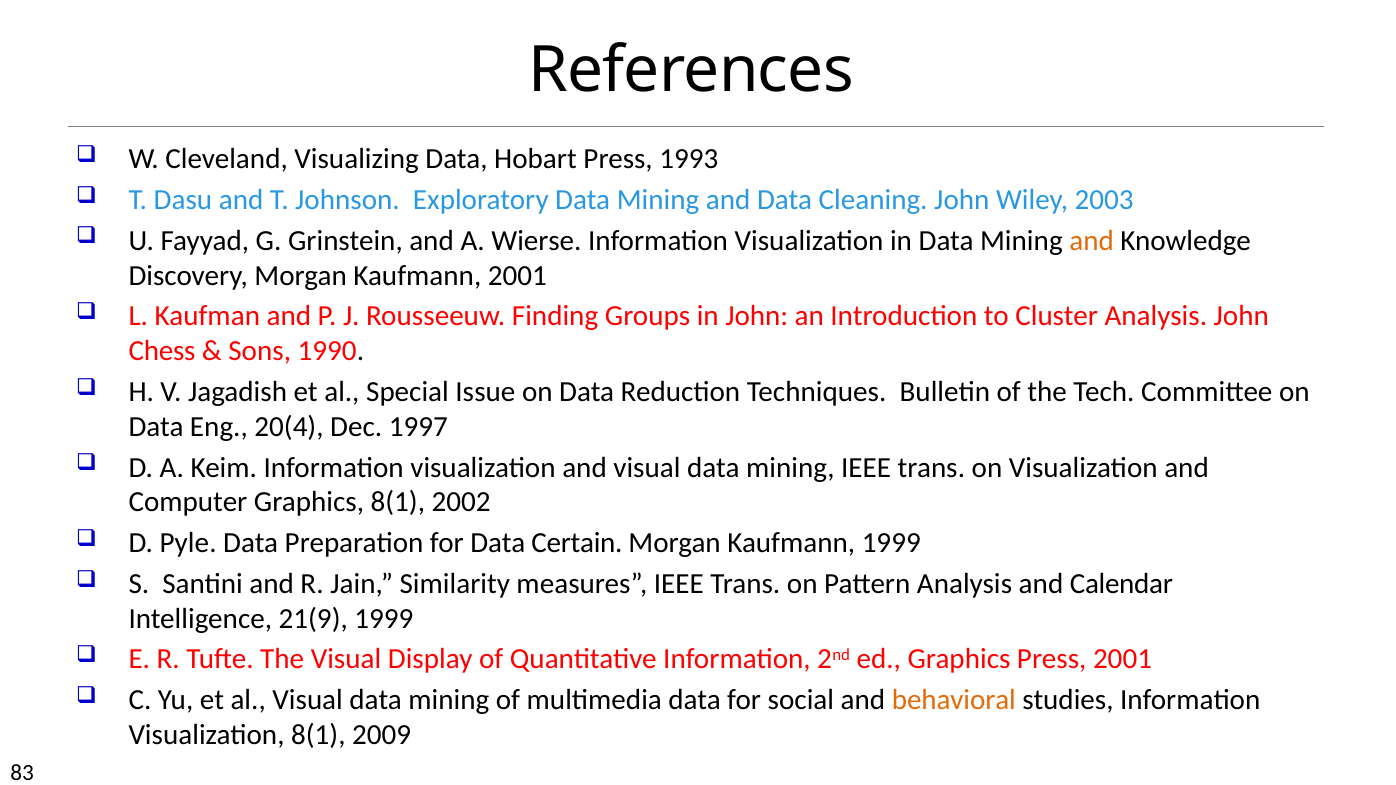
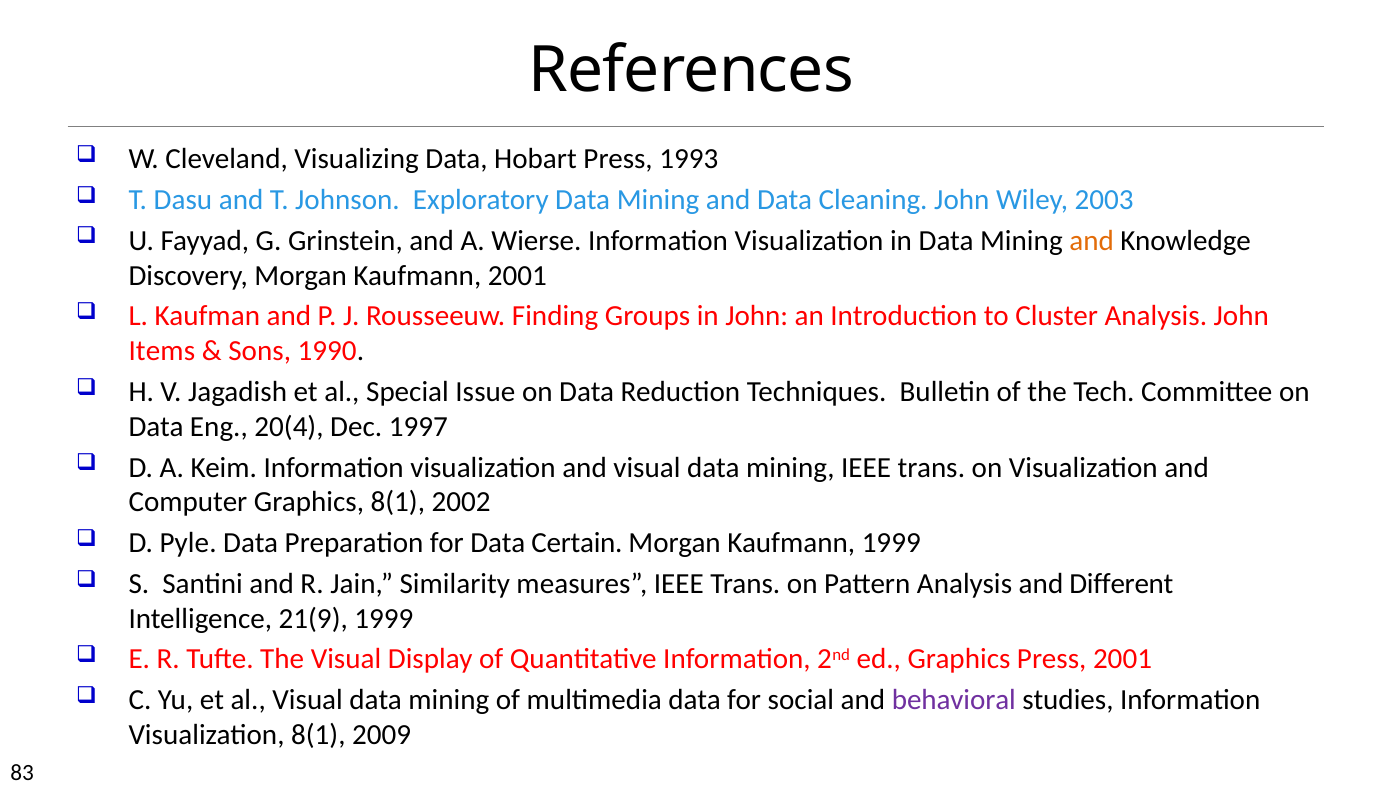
Chess: Chess -> Items
Calendar: Calendar -> Different
behavioral colour: orange -> purple
